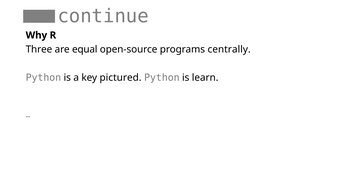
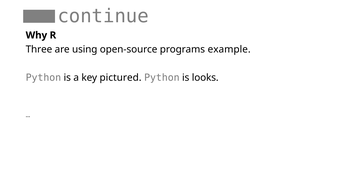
equal: equal -> using
centrally: centrally -> example
learn: learn -> looks
